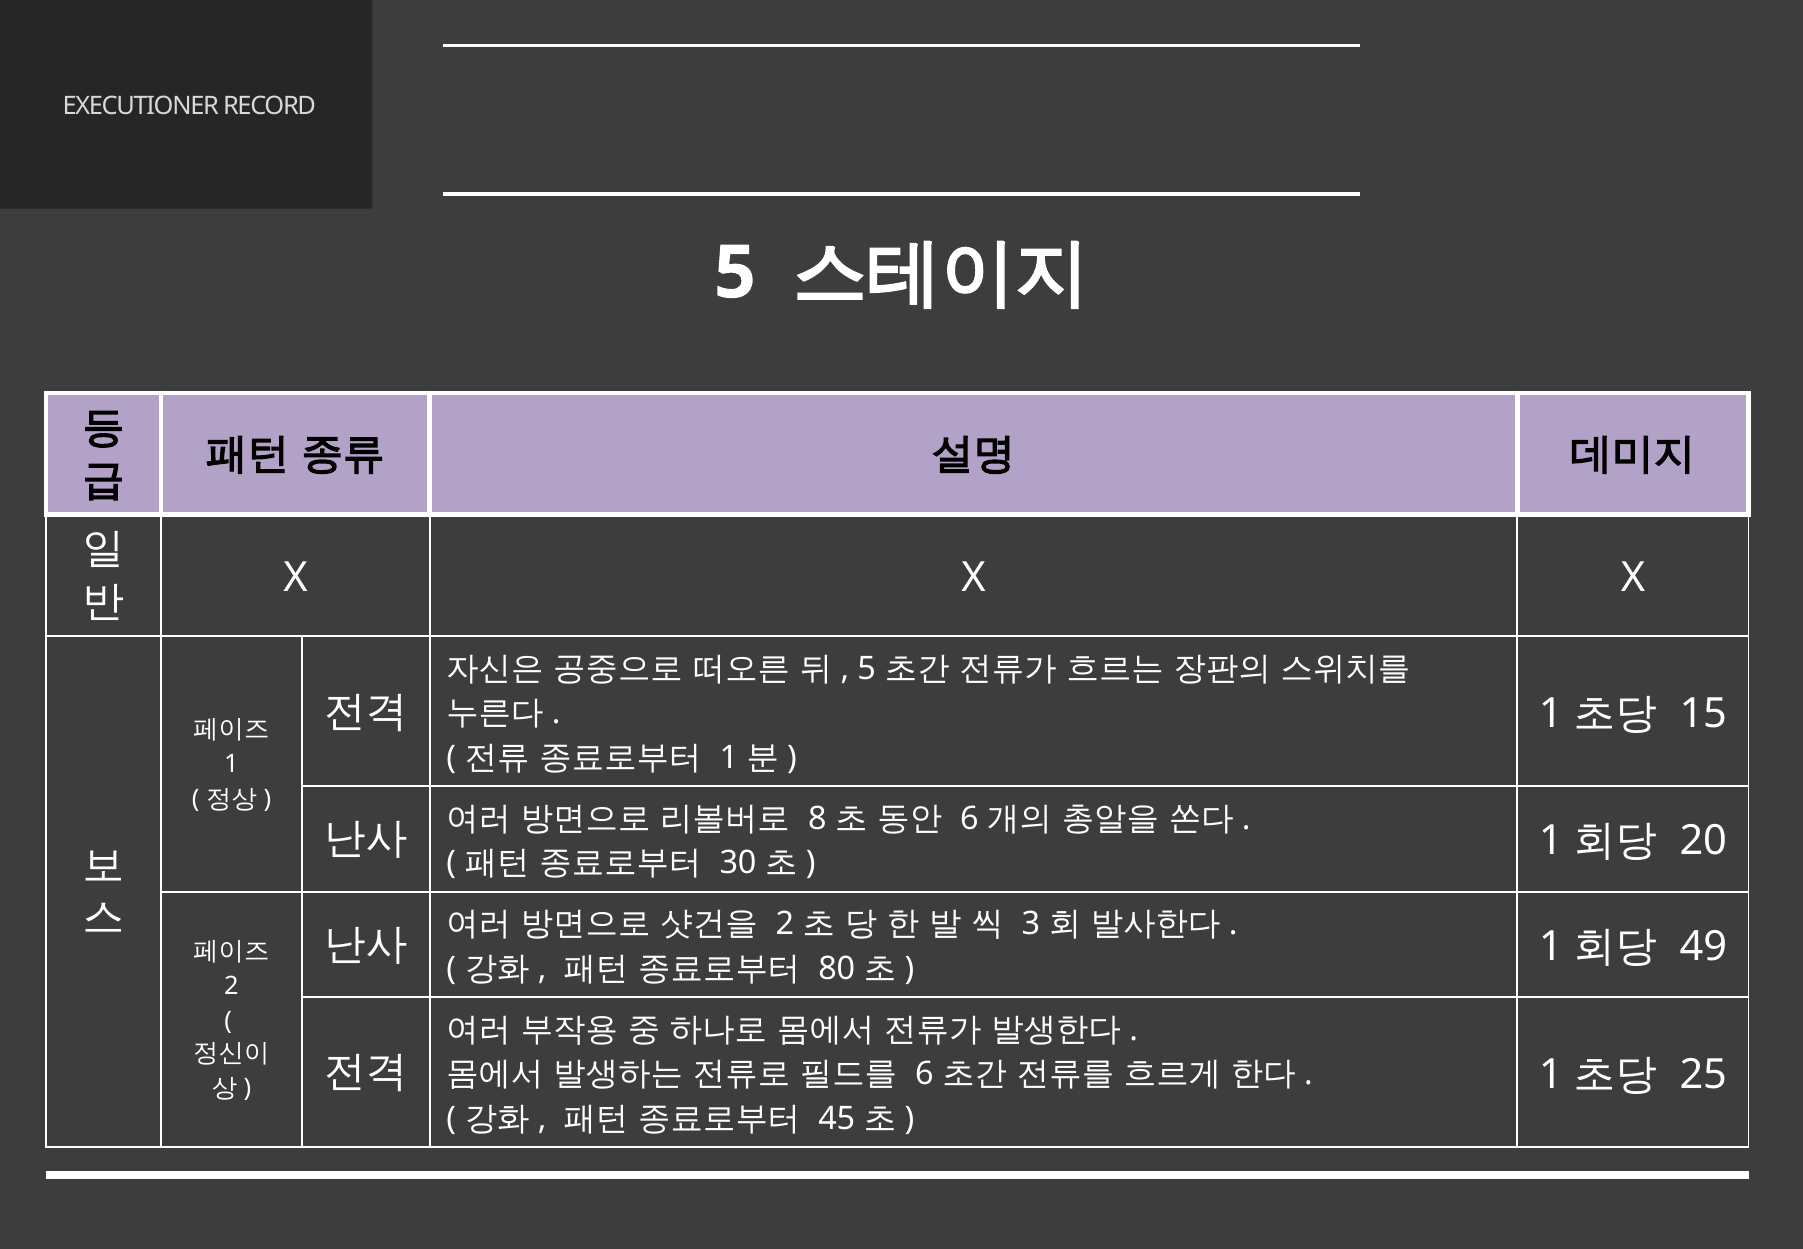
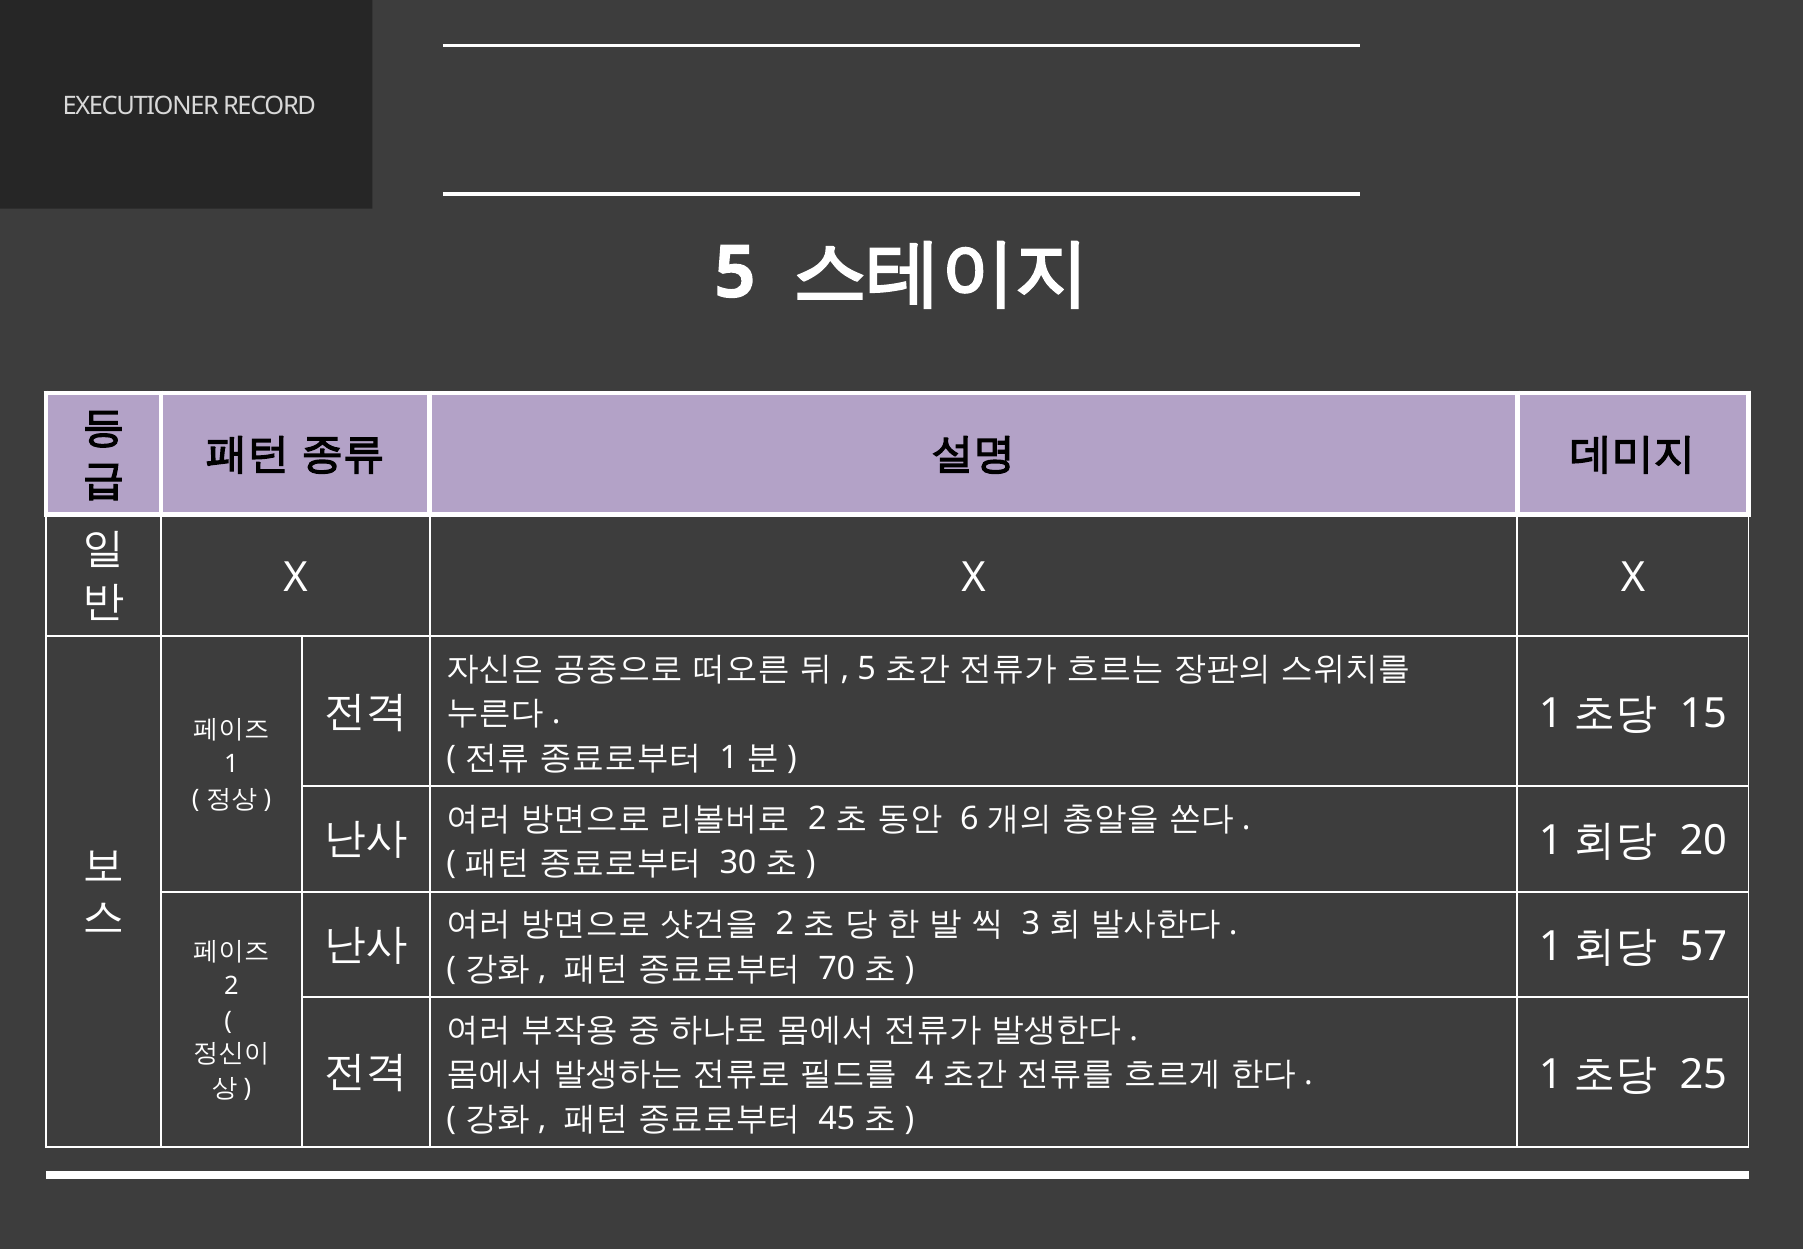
8 at (817, 818): 8 -> 2
80: 80 -> 70
49: 49 -> 57
6 at (924, 1073): 6 -> 4
